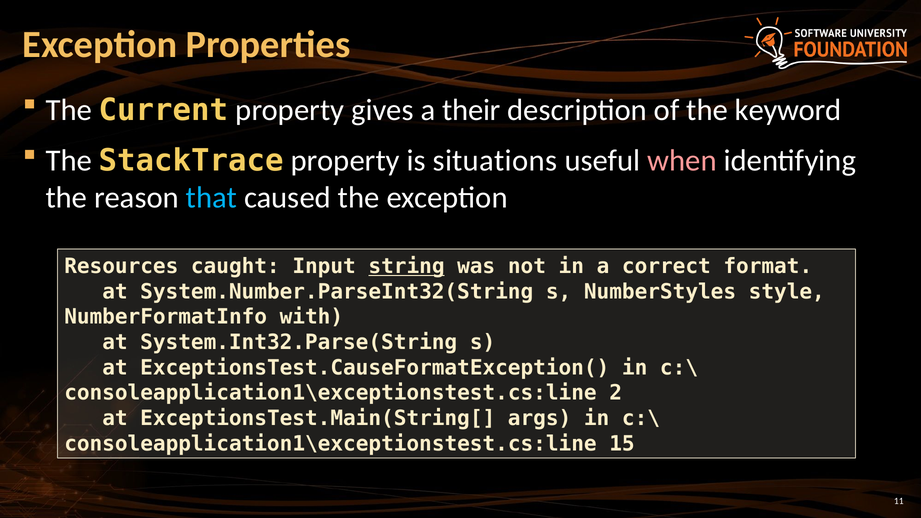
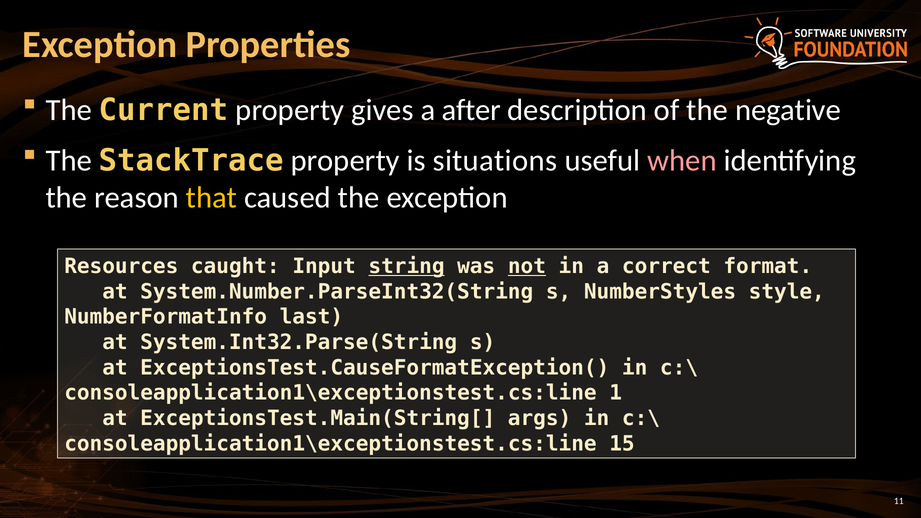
their: their -> after
keyword: keyword -> negative
that colour: light blue -> yellow
not underline: none -> present
with: with -> last
2: 2 -> 1
